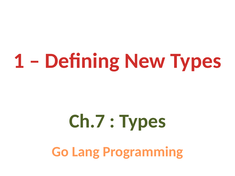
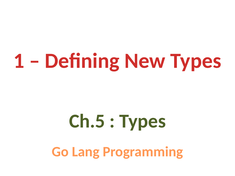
Ch.7: Ch.7 -> Ch.5
